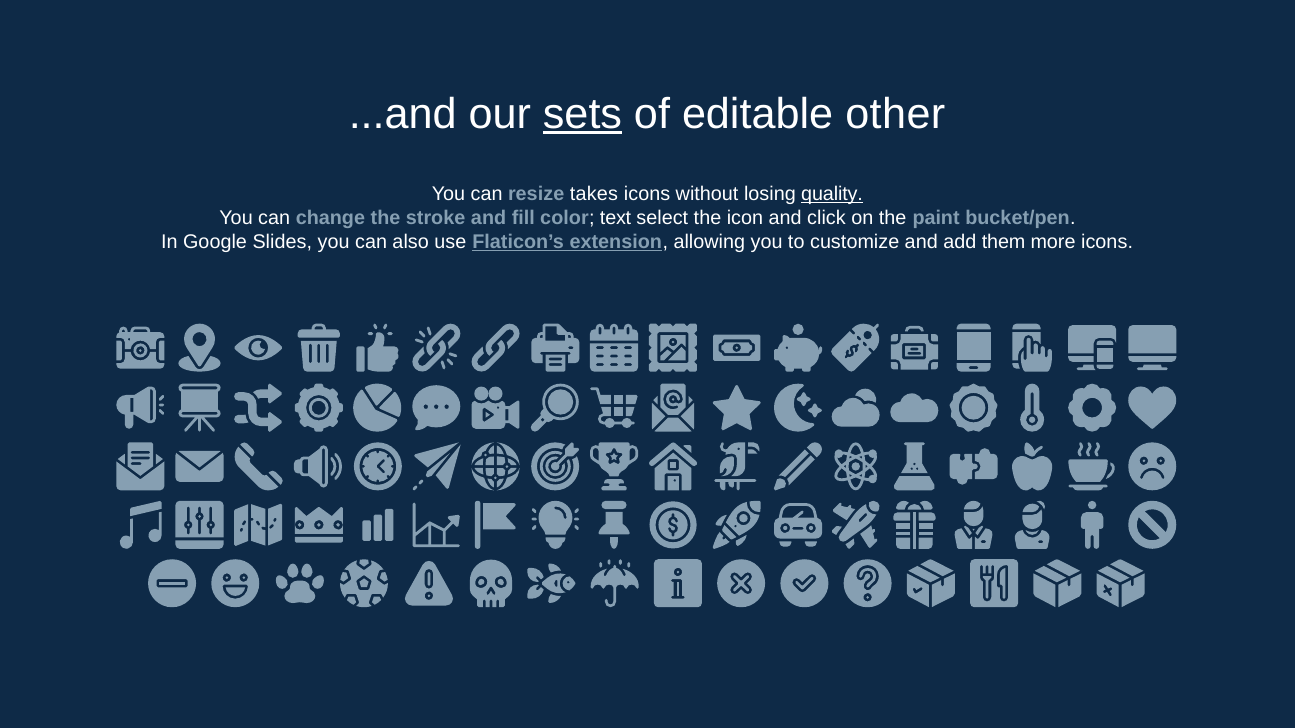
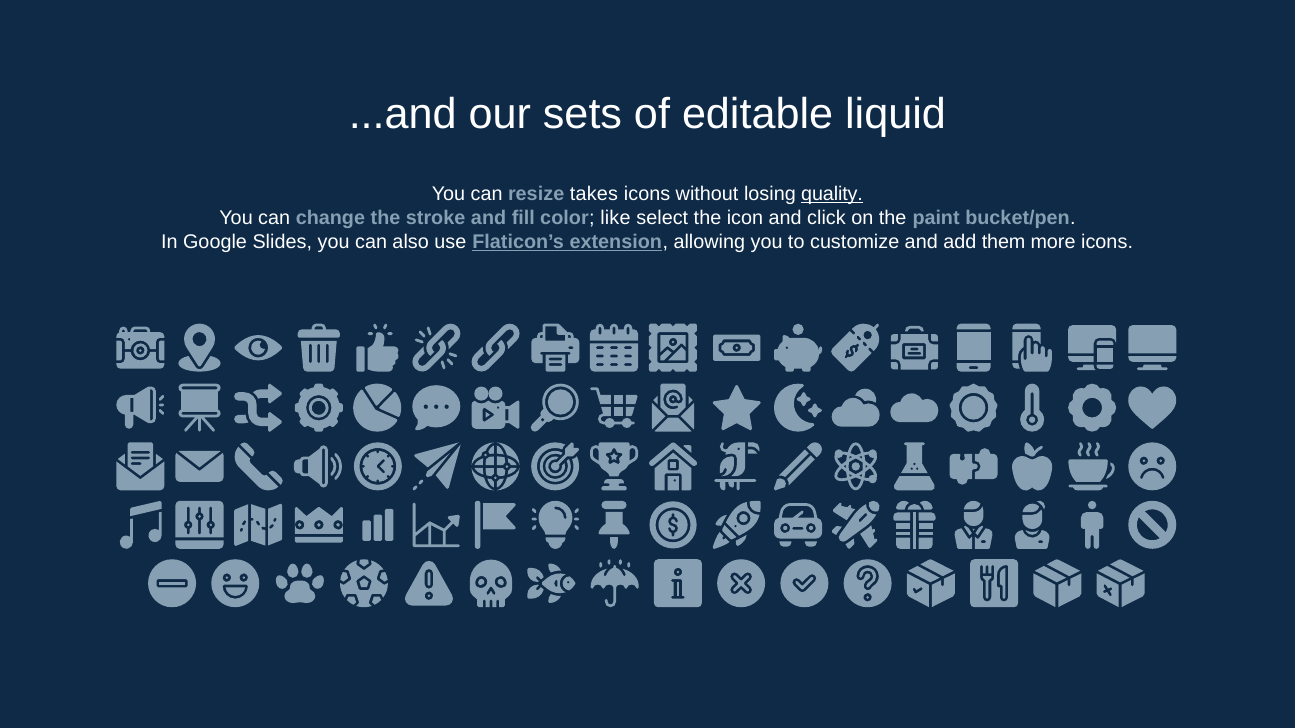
sets underline: present -> none
other: other -> liquid
text: text -> like
